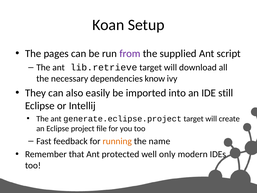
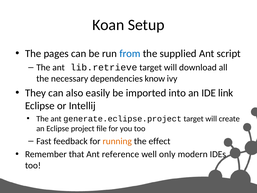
from colour: purple -> blue
still: still -> link
name: name -> effect
protected: protected -> reference
